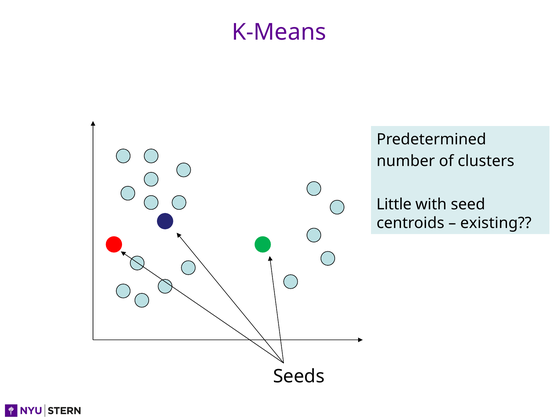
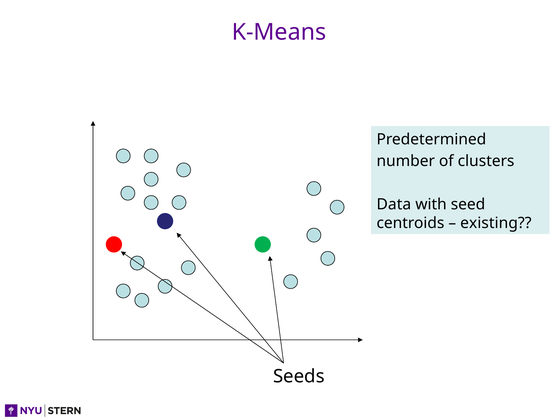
Little: Little -> Data
